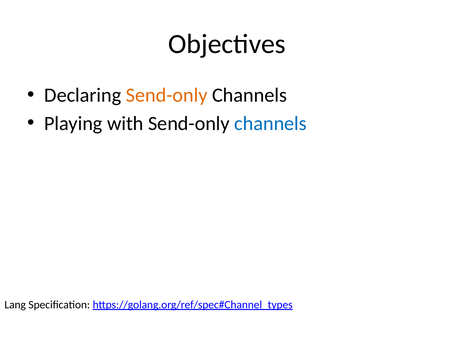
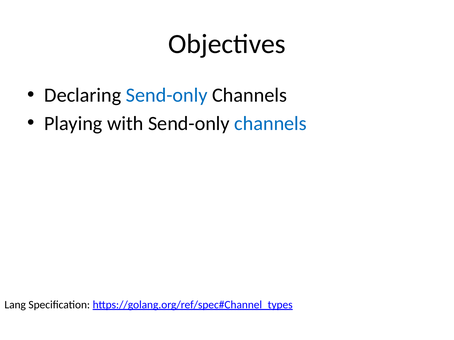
Send-only at (167, 95) colour: orange -> blue
